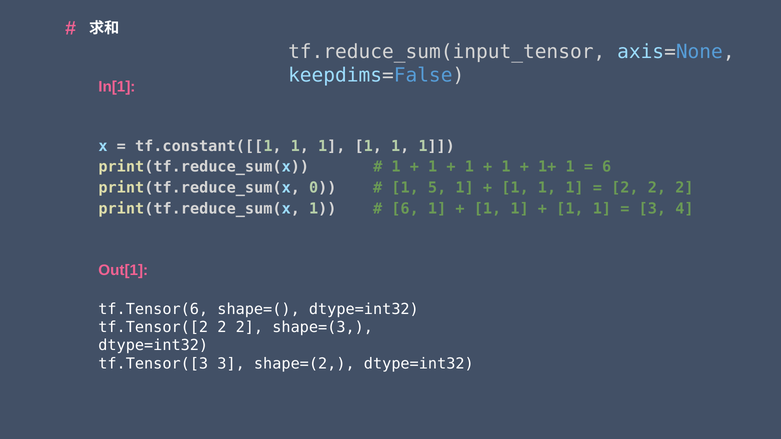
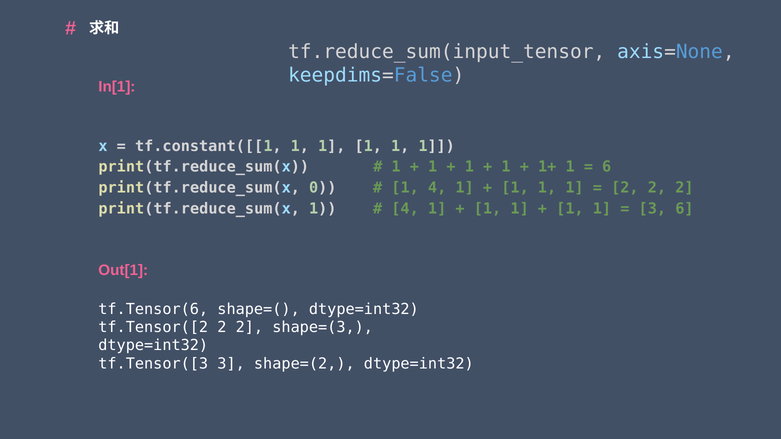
1 5: 5 -> 4
6 at (405, 209): 6 -> 4
3 4: 4 -> 6
